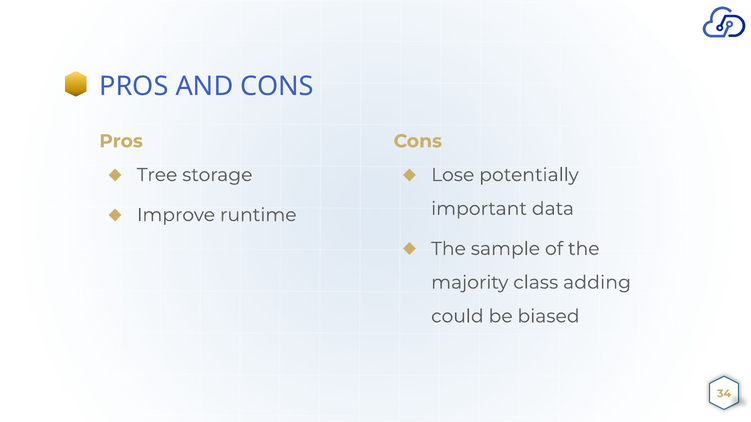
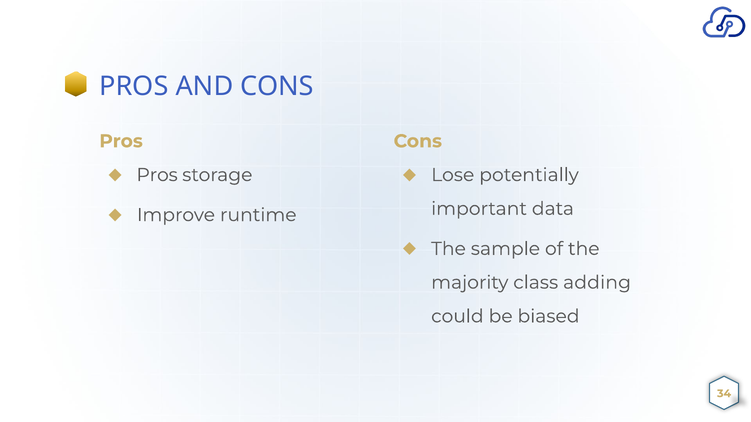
Tree at (157, 175): Tree -> Pros
